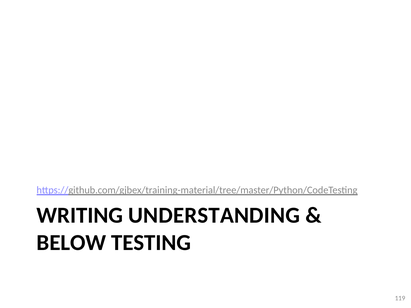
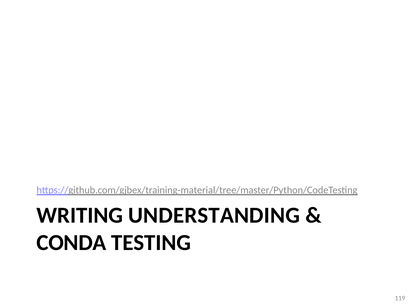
BELOW: BELOW -> CONDA
